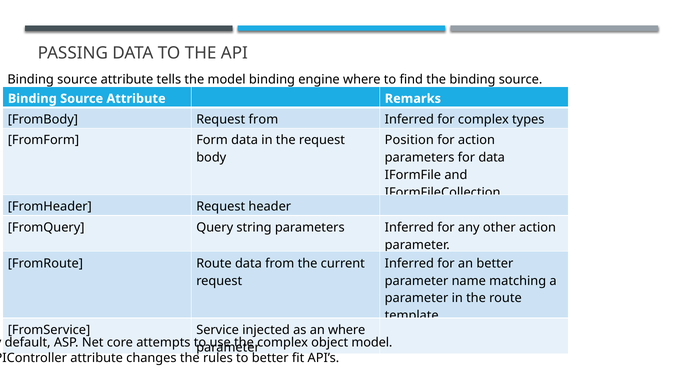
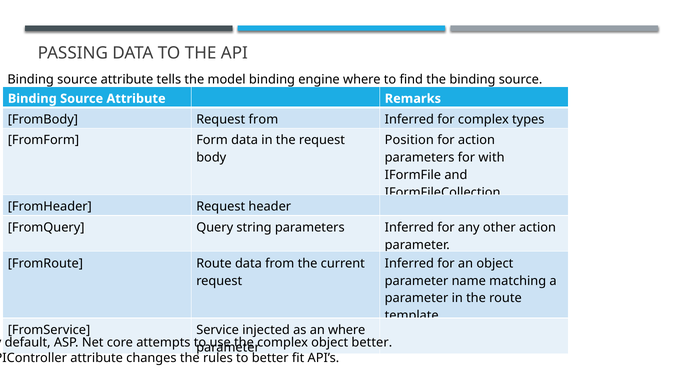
for data: data -> with
an better: better -> object
object model: model -> better
